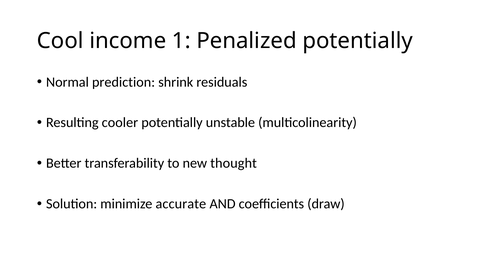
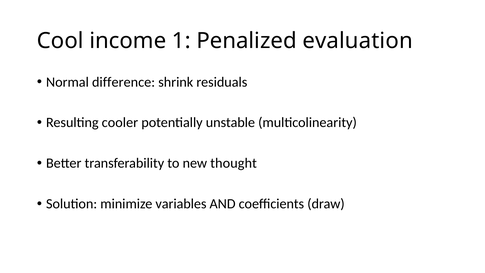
Penalized potentially: potentially -> evaluation
prediction: prediction -> difference
accurate: accurate -> variables
